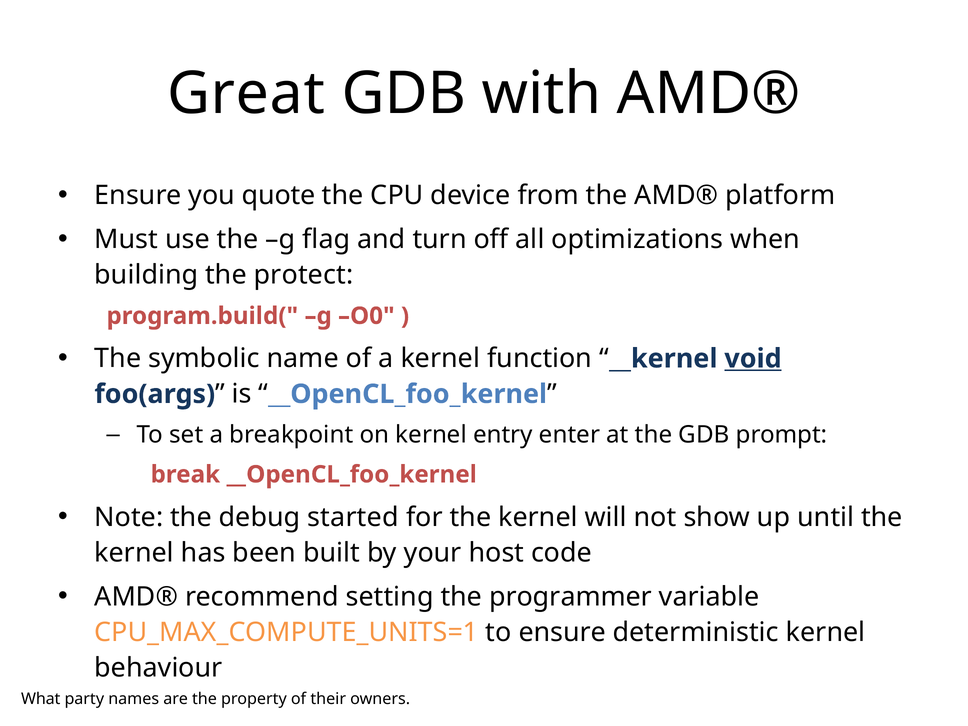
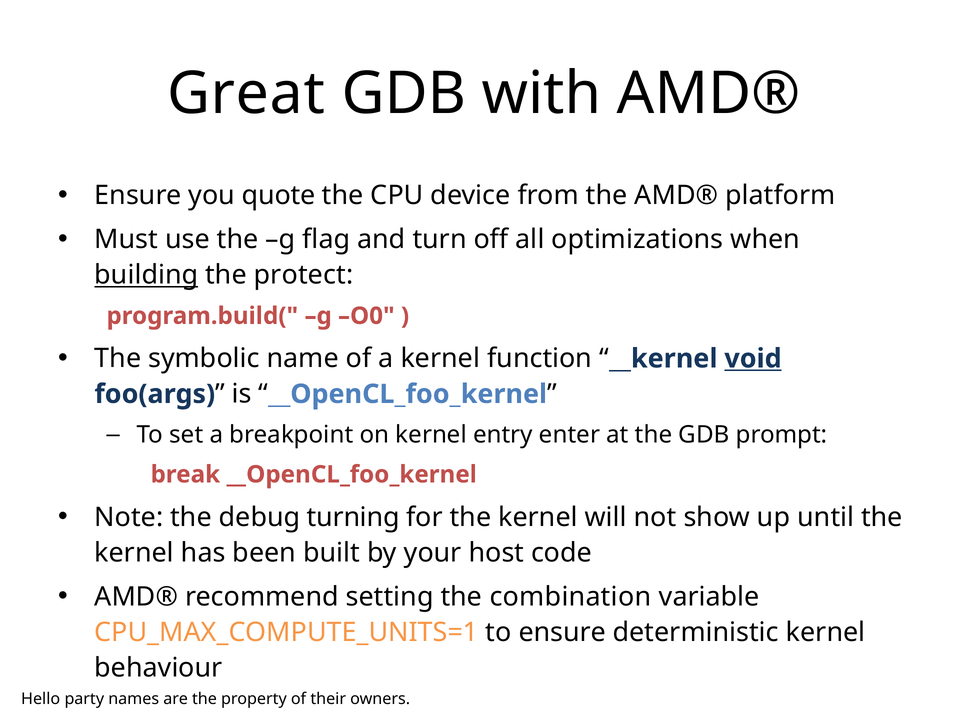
building underline: none -> present
started: started -> turning
programmer: programmer -> combination
What: What -> Hello
